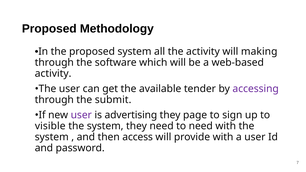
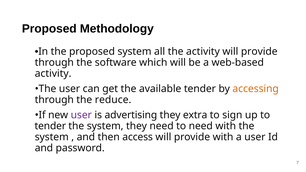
activity will making: making -> provide
accessing colour: purple -> orange
submit: submit -> reduce
page: page -> extra
visible at (50, 126): visible -> tender
